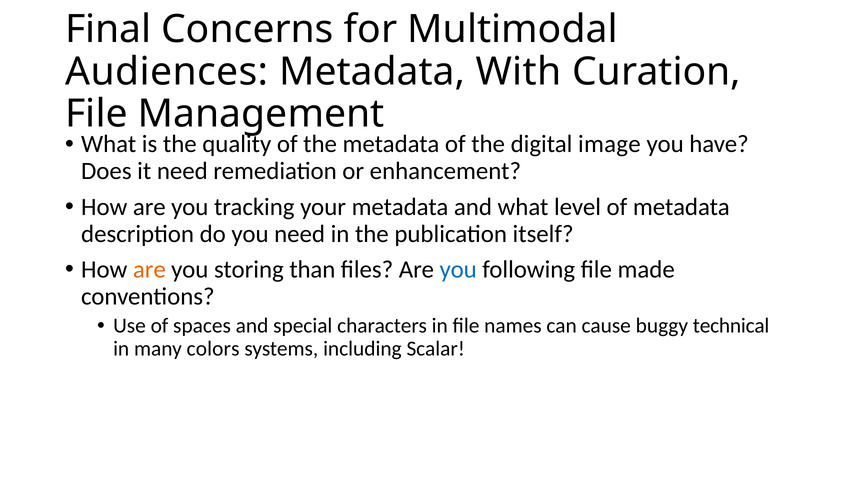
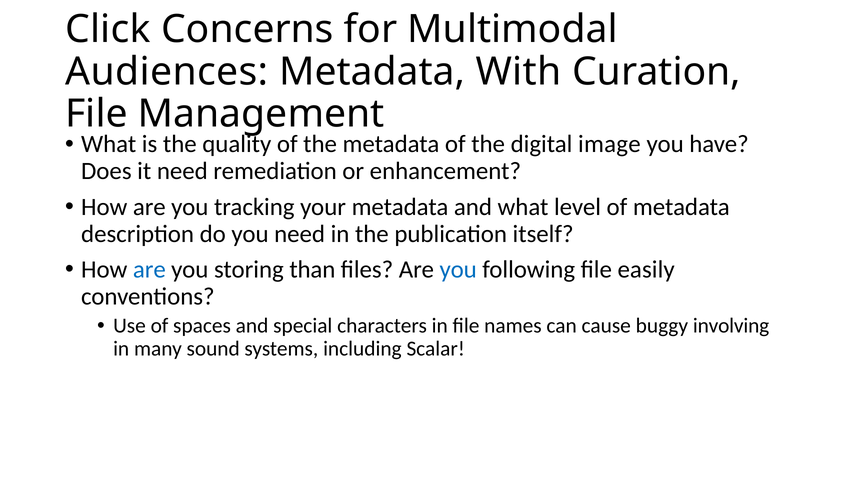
Final: Final -> Click
are at (149, 270) colour: orange -> blue
made: made -> easily
technical: technical -> involving
colors: colors -> sound
